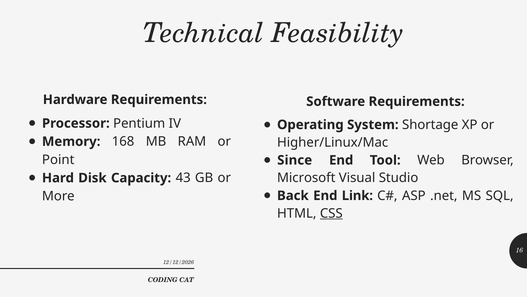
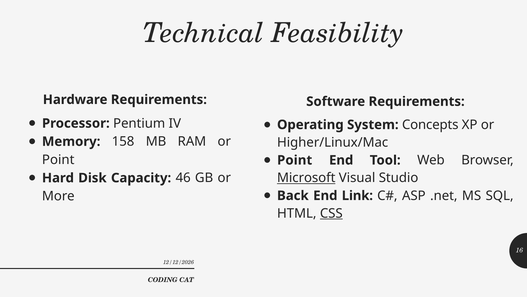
Shortage: Shortage -> Concepts
168: 168 -> 158
Since at (295, 160): Since -> Point
43: 43 -> 46
Microsoft underline: none -> present
